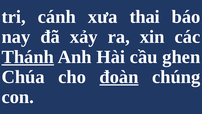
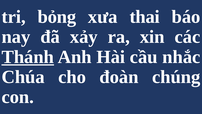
cánh: cánh -> bỏng
ghen: ghen -> nhắc
đoàn underline: present -> none
